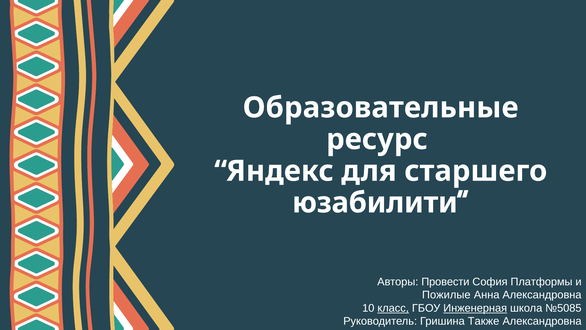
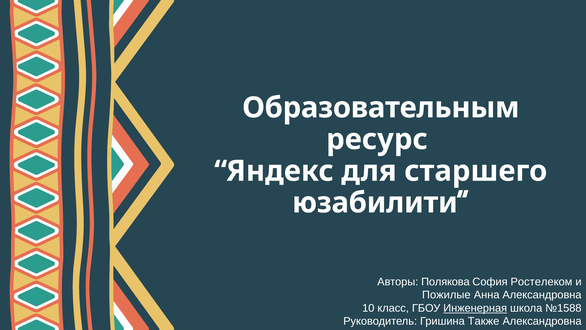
Образовательные: Образовательные -> Образовательным
Провести: Провести -> Полякова
Платформы: Платформы -> Ростелеком
класс underline: present -> none
№5085: №5085 -> №1588
